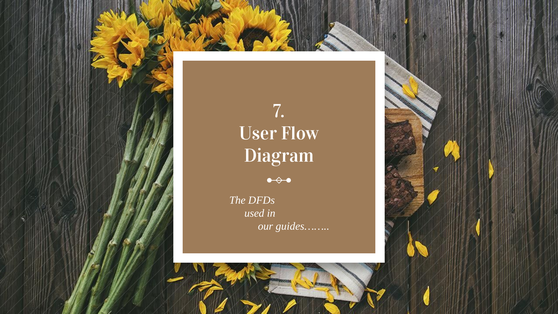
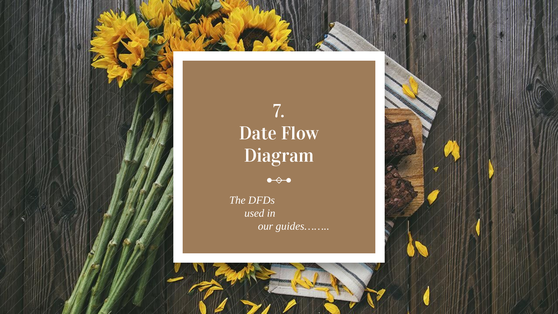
User: User -> Date
